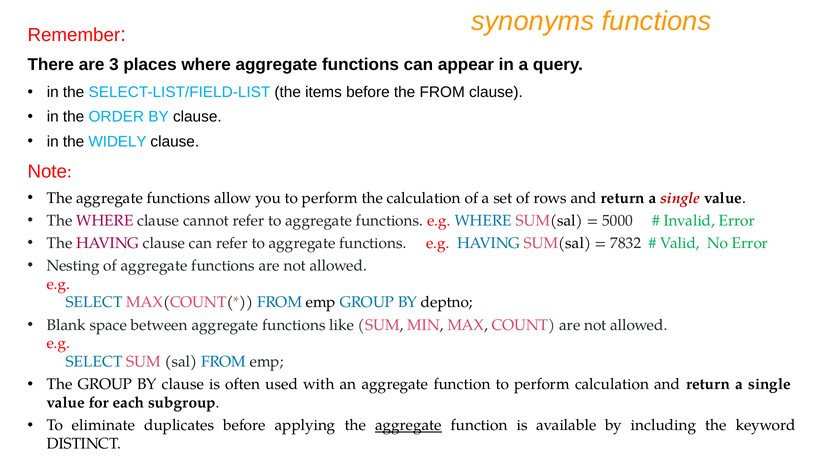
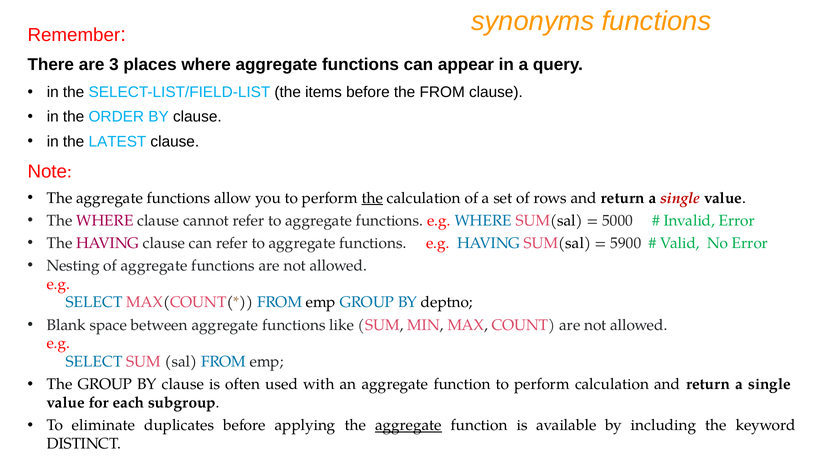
WIDELY: WIDELY -> LATEST
the at (372, 198) underline: none -> present
7832: 7832 -> 5900
